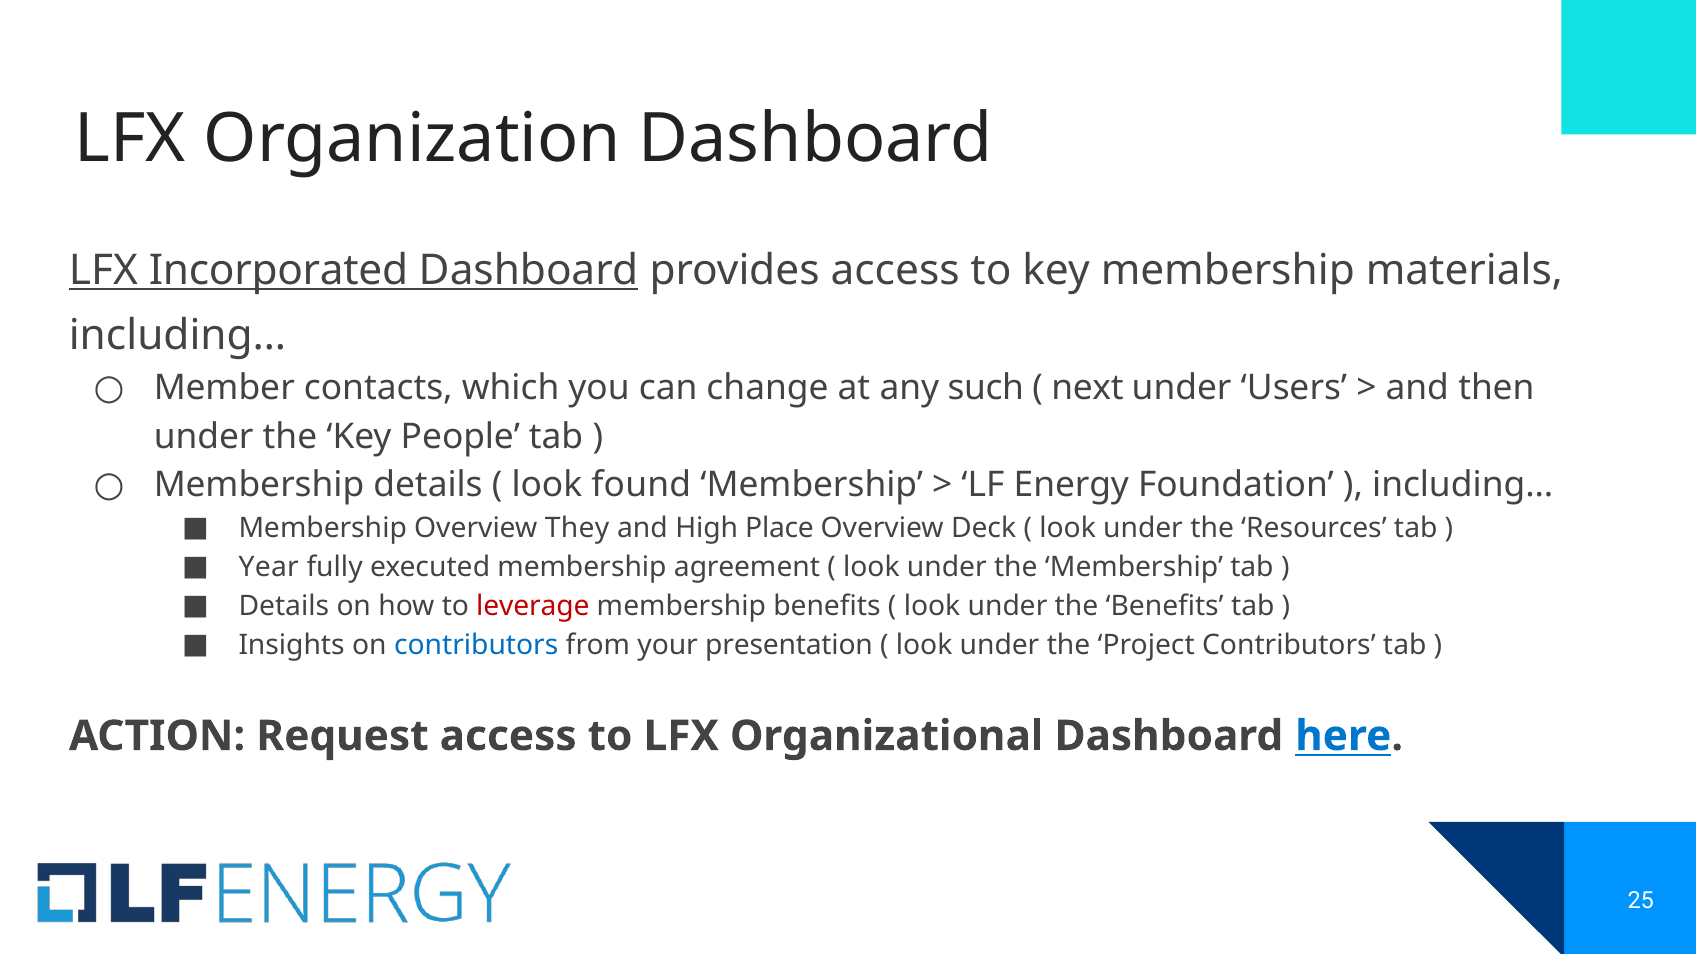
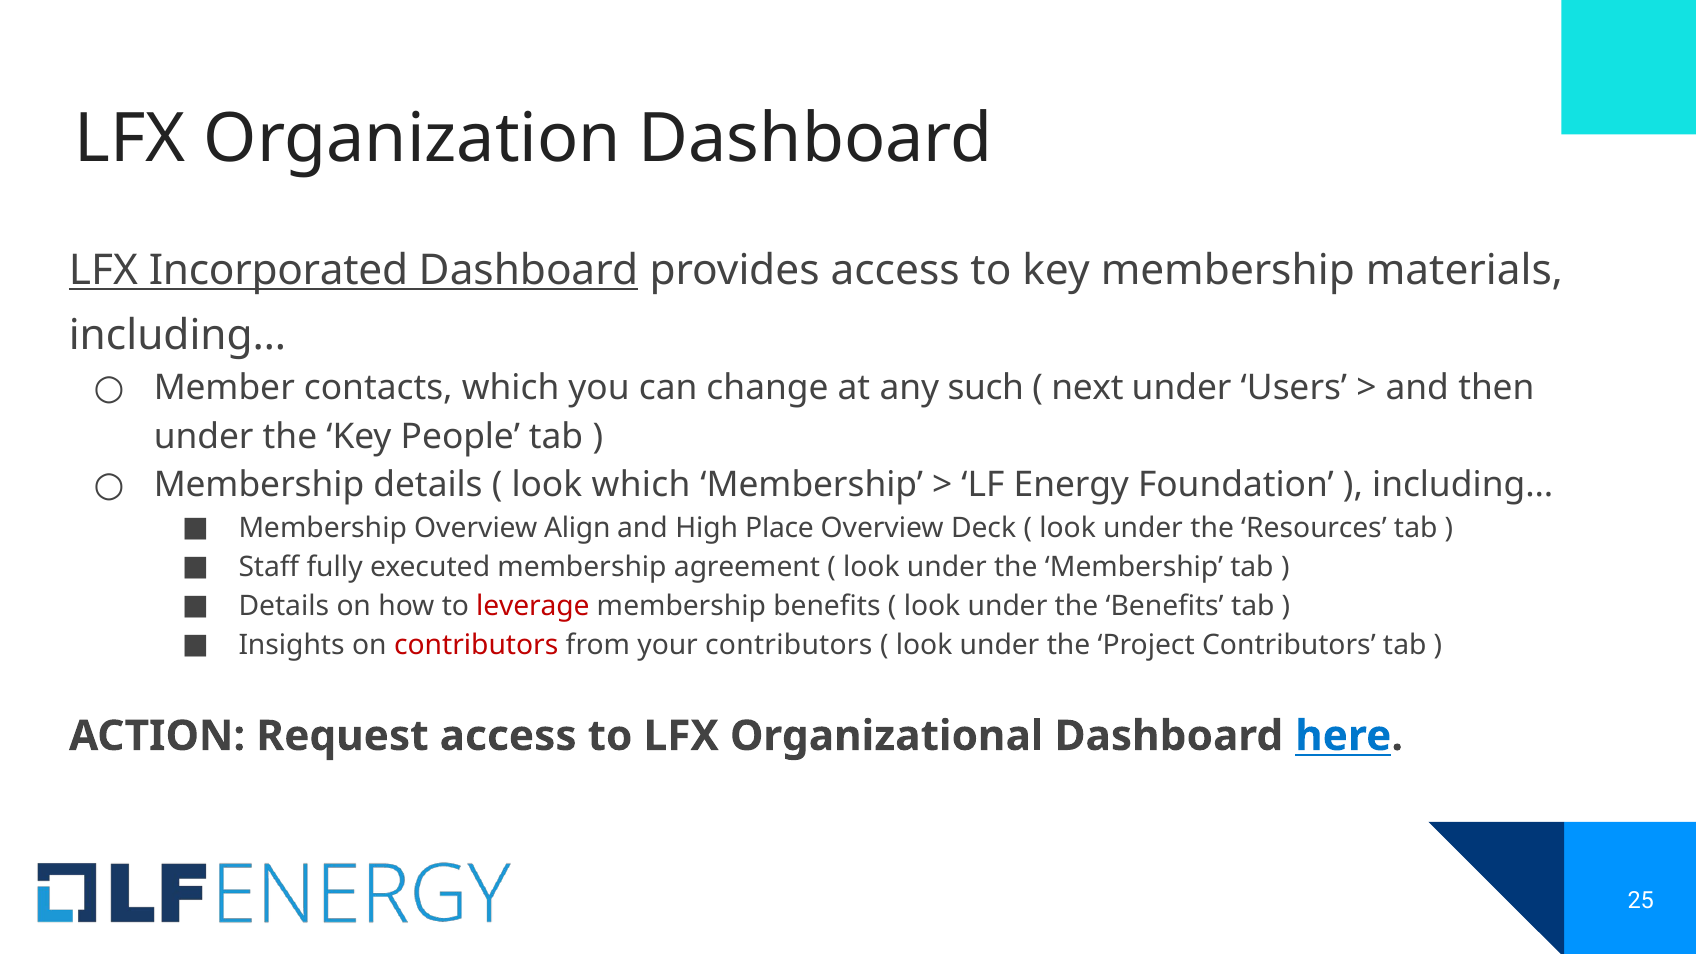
look found: found -> which
They: They -> Align
Year: Year -> Staff
contributors at (476, 645) colour: blue -> red
your presentation: presentation -> contributors
